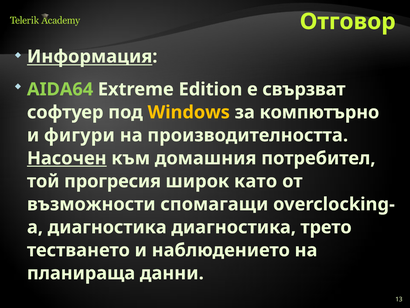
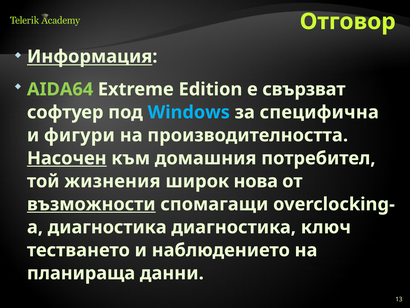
Windows colour: yellow -> light blue
компютърно: компютърно -> специфична
прогресия: прогресия -> жизнения
като: като -> нова
възможности underline: none -> present
трето: трето -> ключ
